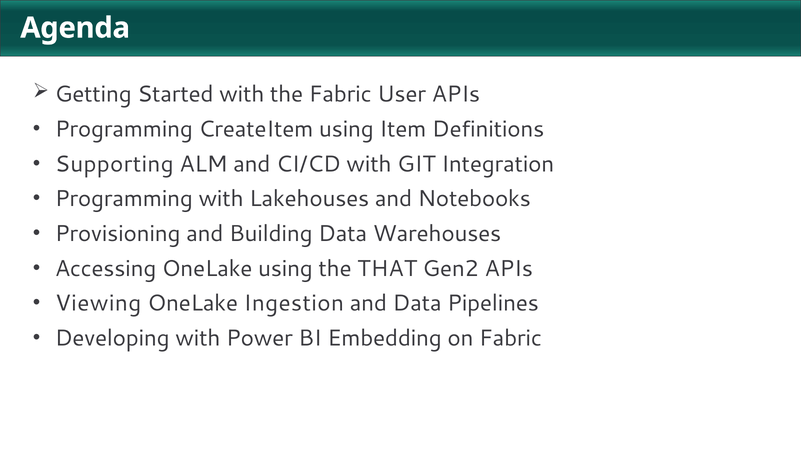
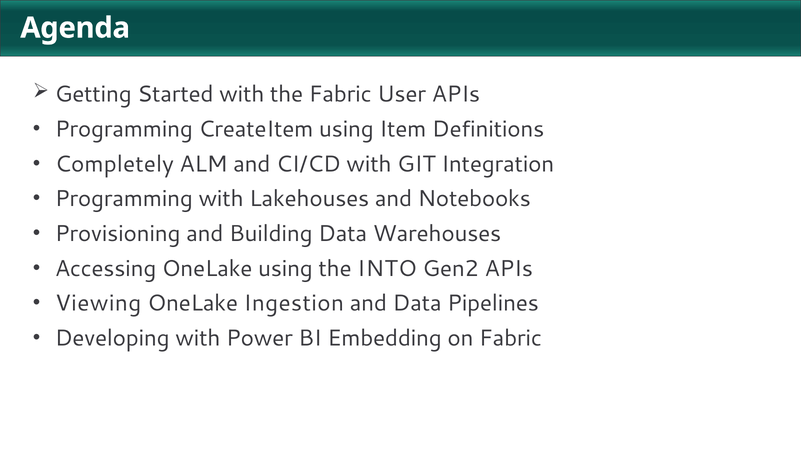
Supporting: Supporting -> Completely
THAT: THAT -> INTO
